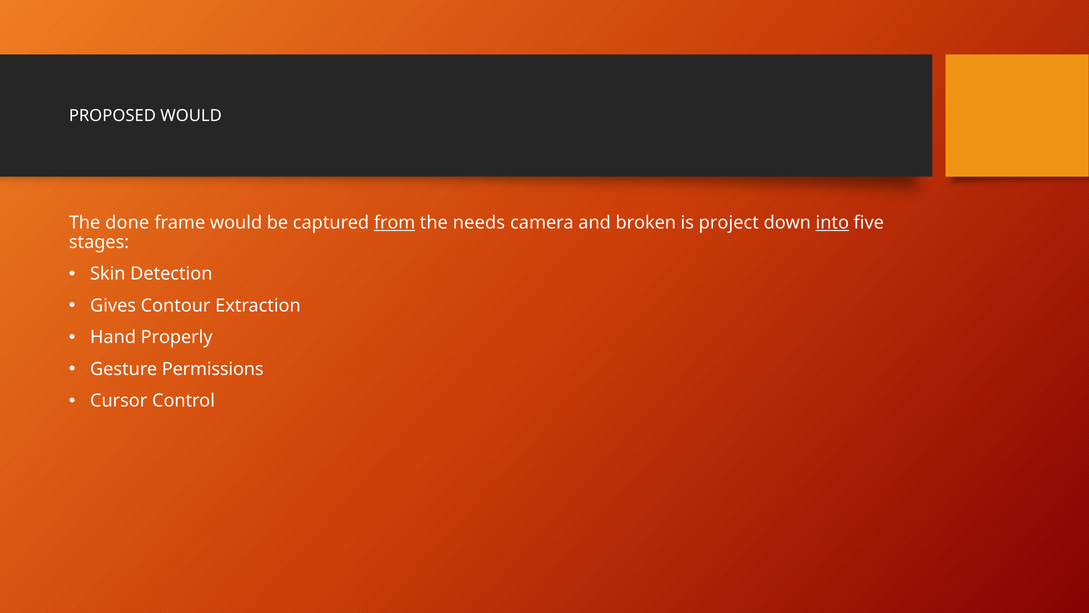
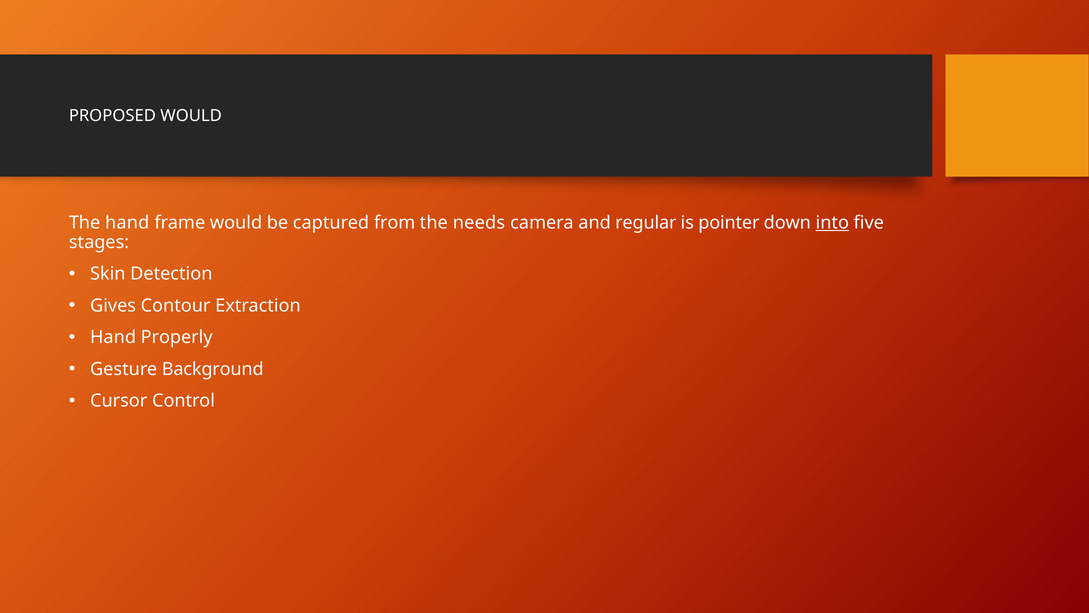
The done: done -> hand
from underline: present -> none
broken: broken -> regular
project: project -> pointer
Permissions: Permissions -> Background
